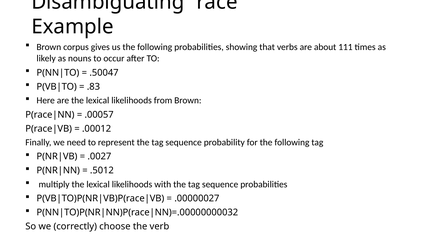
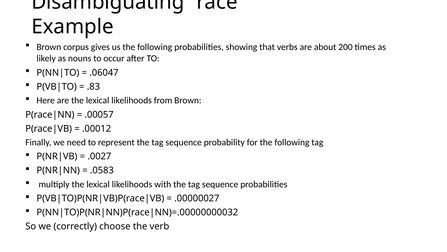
111: 111 -> 200
.50047: .50047 -> .06047
.5012: .5012 -> .0583
